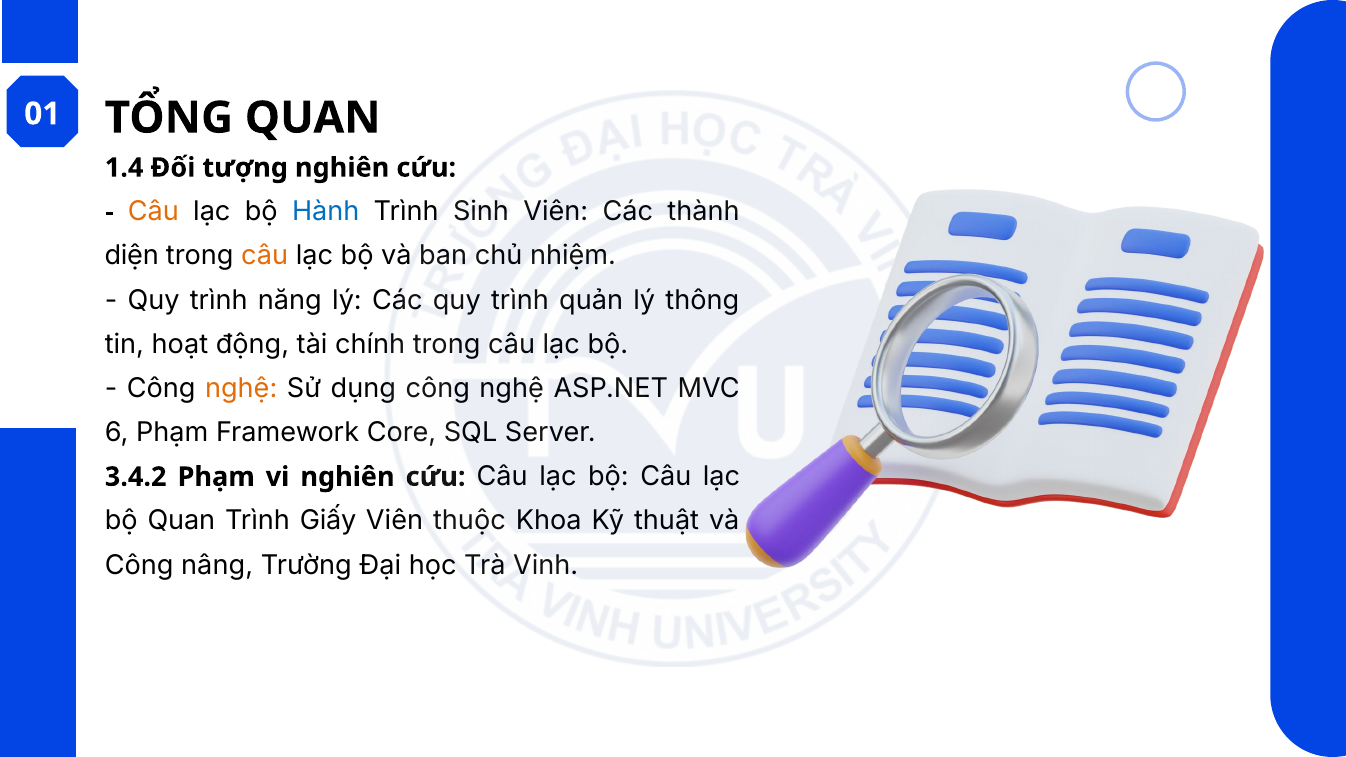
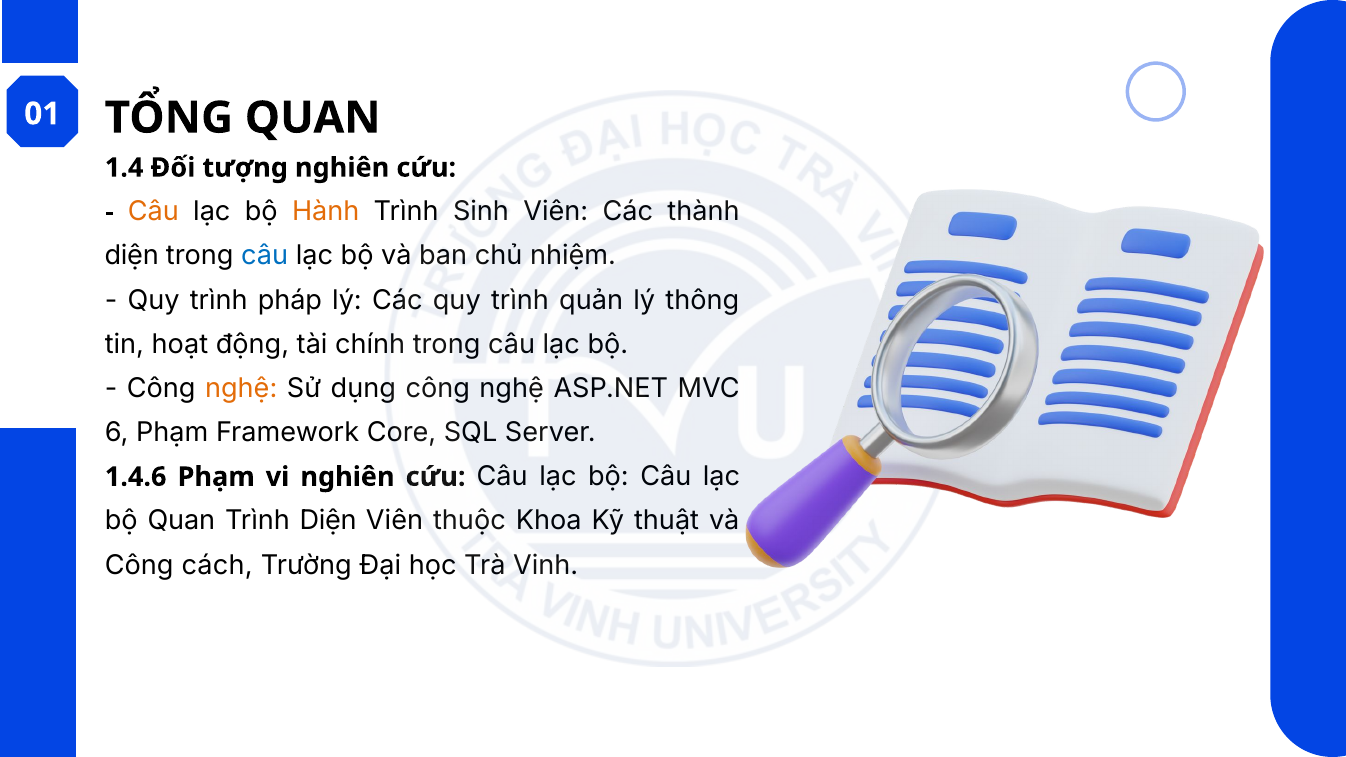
Hành colour: blue -> orange
câu at (265, 256) colour: orange -> blue
năng: năng -> pháp
3.4.2: 3.4.2 -> 1.4.6
Trình Giấy: Giấy -> Diện
nâng: nâng -> cách
